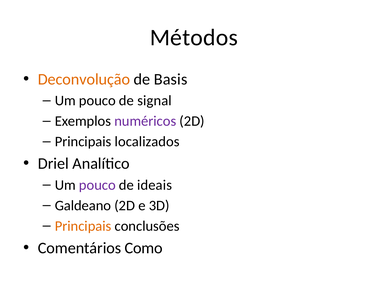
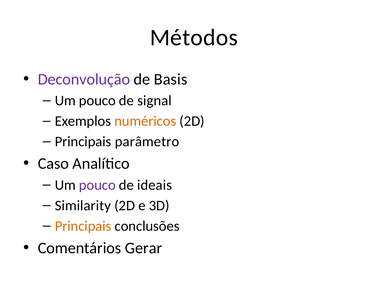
Deconvolução colour: orange -> purple
numéricos colour: purple -> orange
localizados: localizados -> parâmetro
Driel: Driel -> Caso
Galdeano: Galdeano -> Similarity
Como: Como -> Gerar
